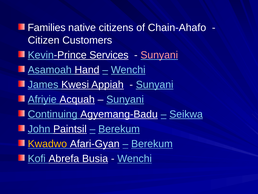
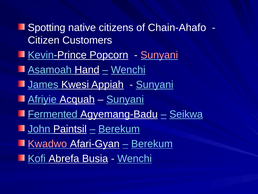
Families: Families -> Spotting
Services: Services -> Popcorn
Continuing: Continuing -> Fermented
Kwadwo colour: yellow -> pink
